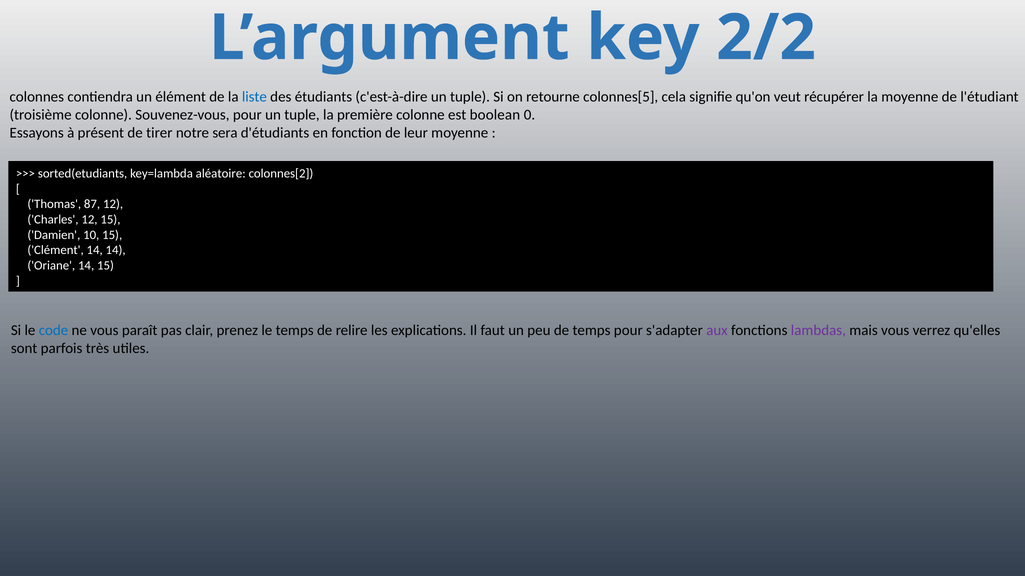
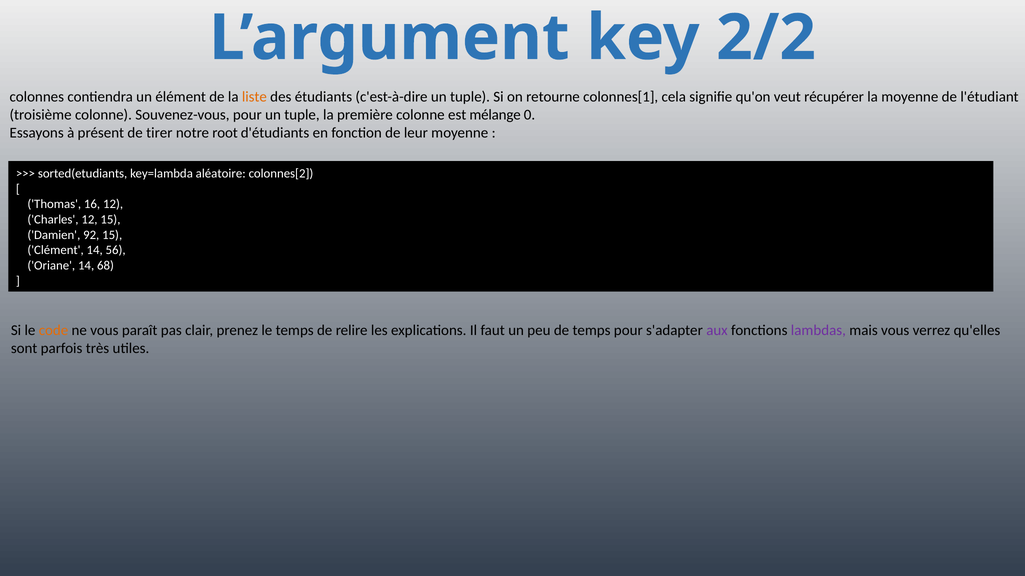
liste colour: blue -> orange
colonnes[5: colonnes[5 -> colonnes[1
boolean: boolean -> mélange
sera: sera -> root
87: 87 -> 16
10: 10 -> 92
14 14: 14 -> 56
14 15: 15 -> 68
code colour: blue -> orange
